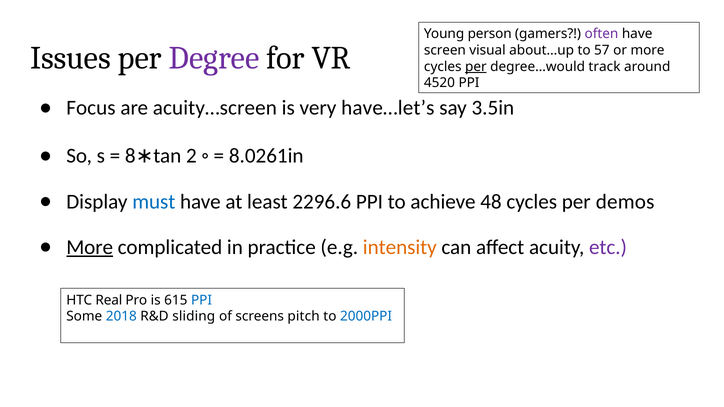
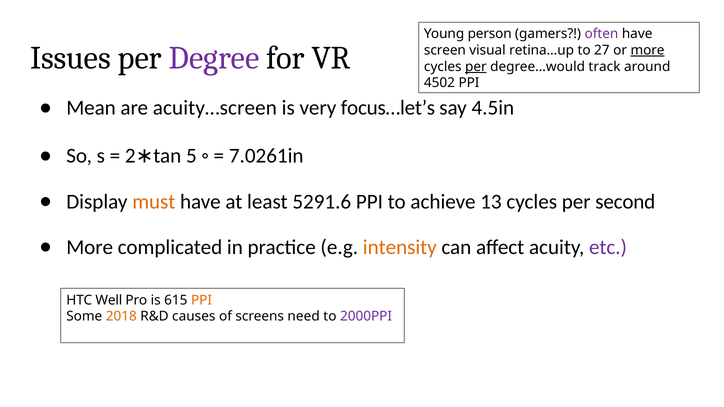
about…up: about…up -> retina…up
57: 57 -> 27
more at (647, 50) underline: none -> present
4520: 4520 -> 4502
Focus: Focus -> Mean
have…let’s: have…let’s -> focus…let’s
3.5in: 3.5in -> 4.5in
8: 8 -> 2
2: 2 -> 5
8.0261in: 8.0261in -> 7.0261in
must colour: blue -> orange
2296.6: 2296.6 -> 5291.6
48: 48 -> 13
demos: demos -> second
More at (90, 247) underline: present -> none
Real: Real -> Well
PPI at (202, 300) colour: blue -> orange
2018 colour: blue -> orange
sliding: sliding -> causes
pitch: pitch -> need
2000PPI colour: blue -> purple
